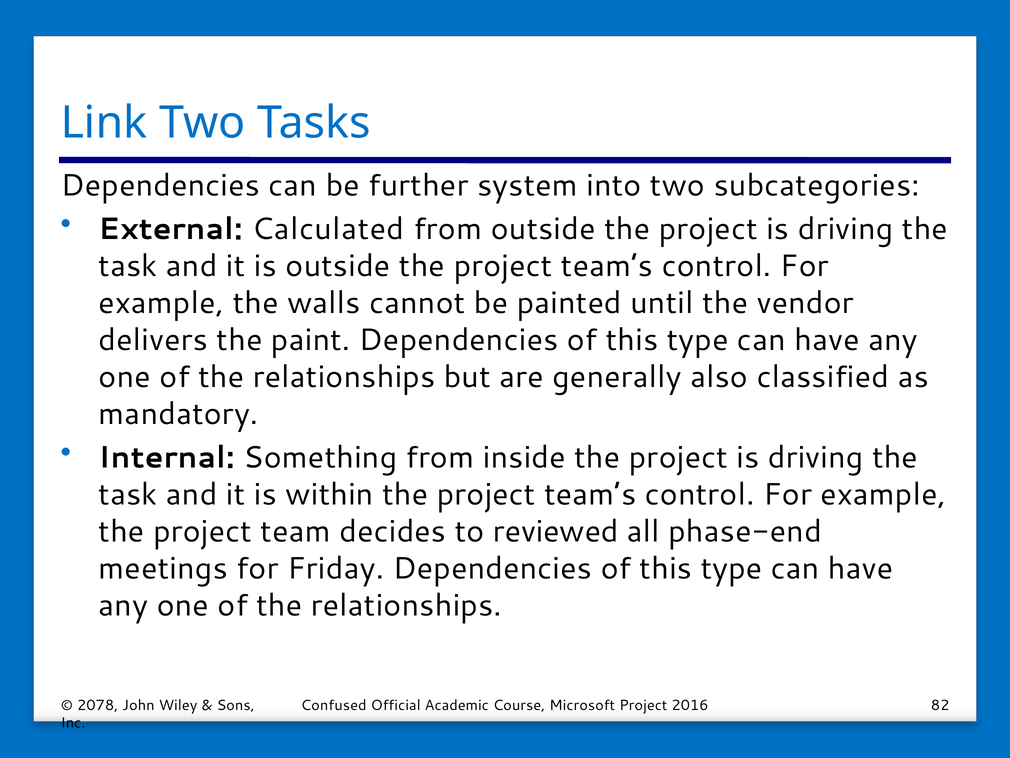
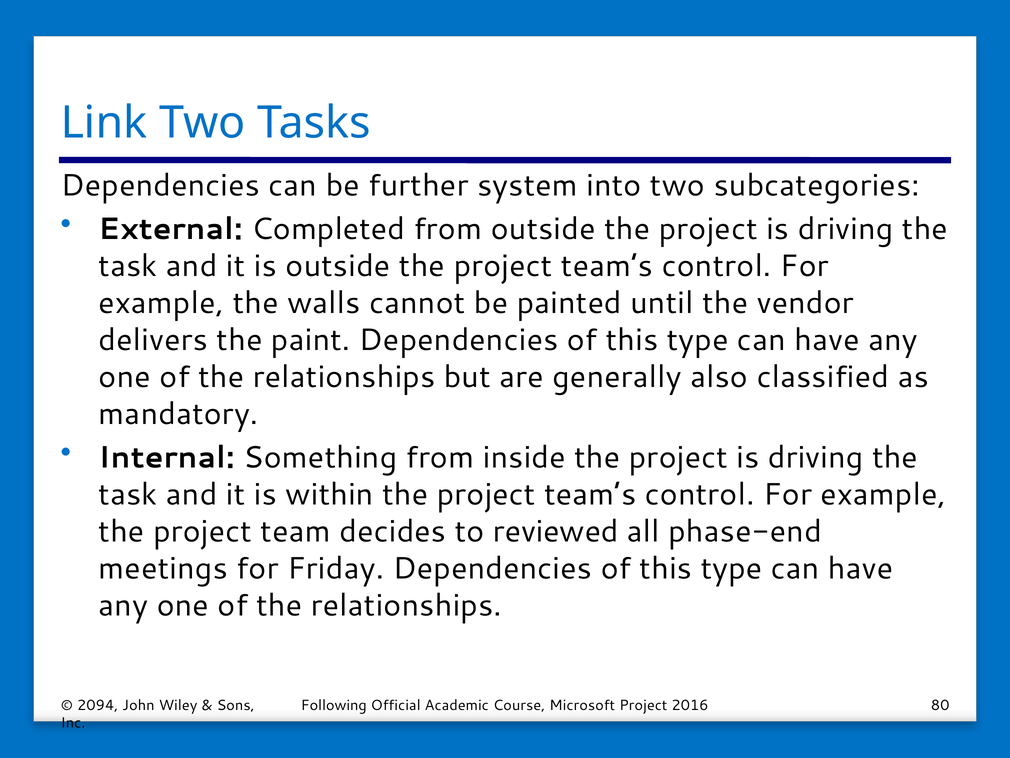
Calculated: Calculated -> Completed
2078: 2078 -> 2094
Confused: Confused -> Following
82: 82 -> 80
